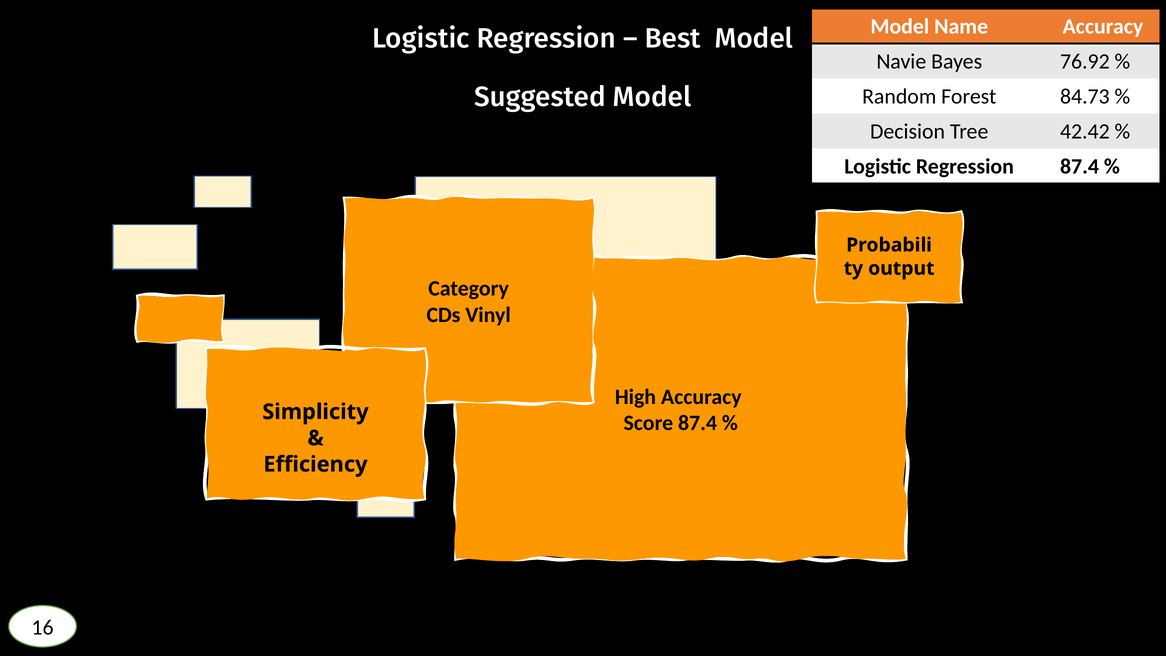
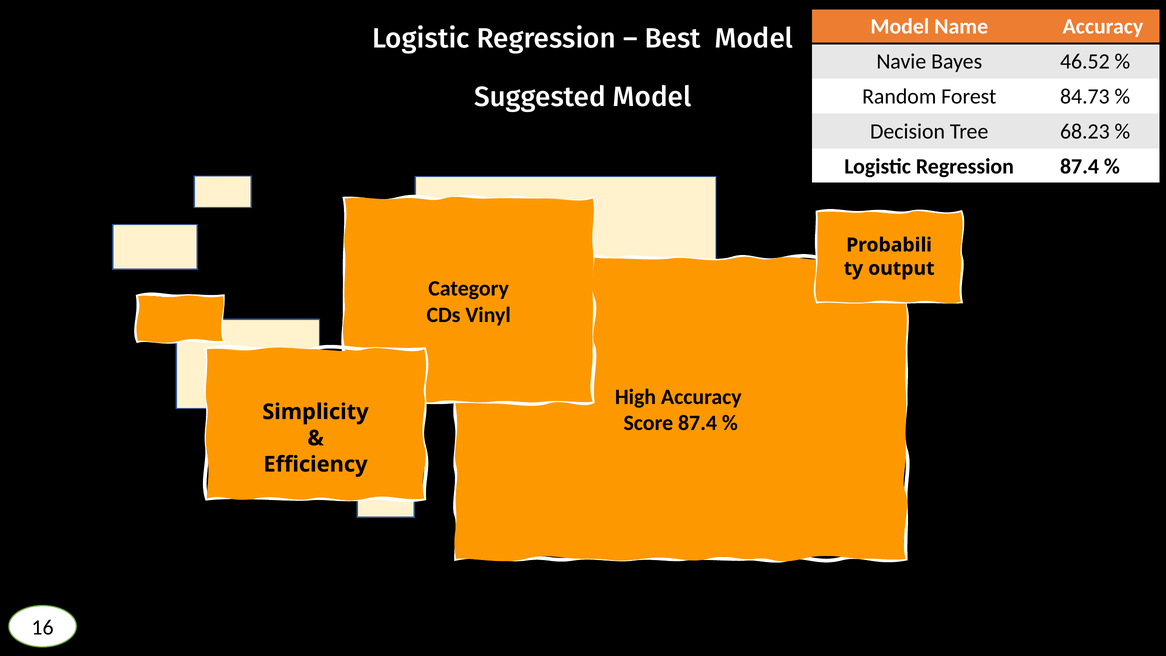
76.92: 76.92 -> 46.52
42.42: 42.42 -> 68.23
